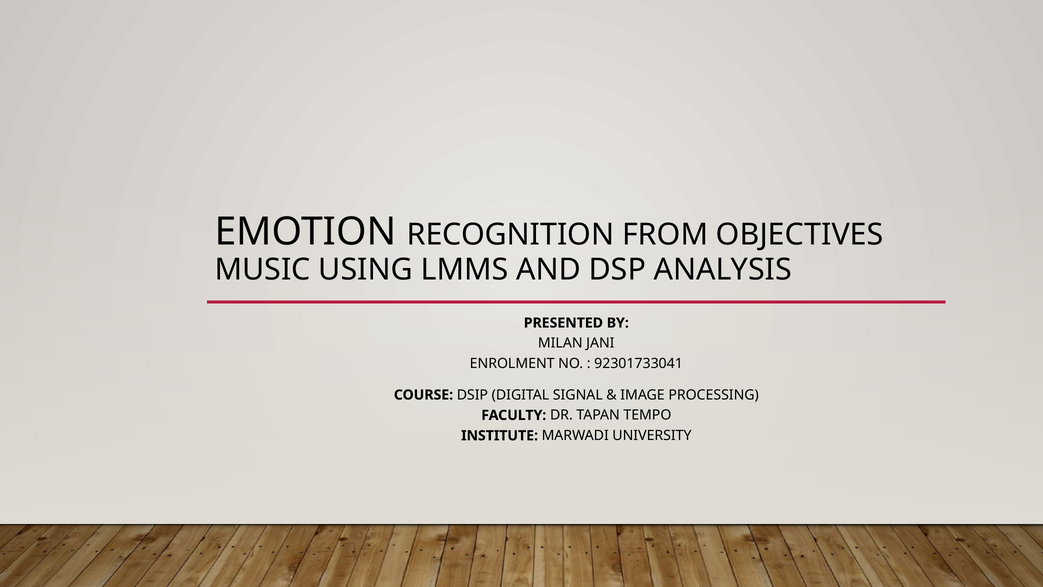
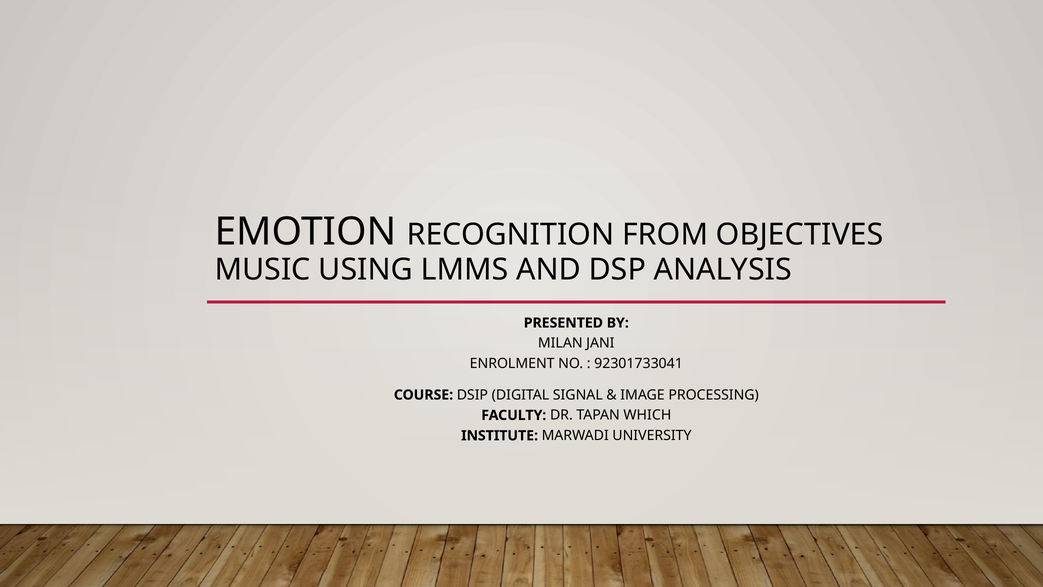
TEMPO: TEMPO -> WHICH
